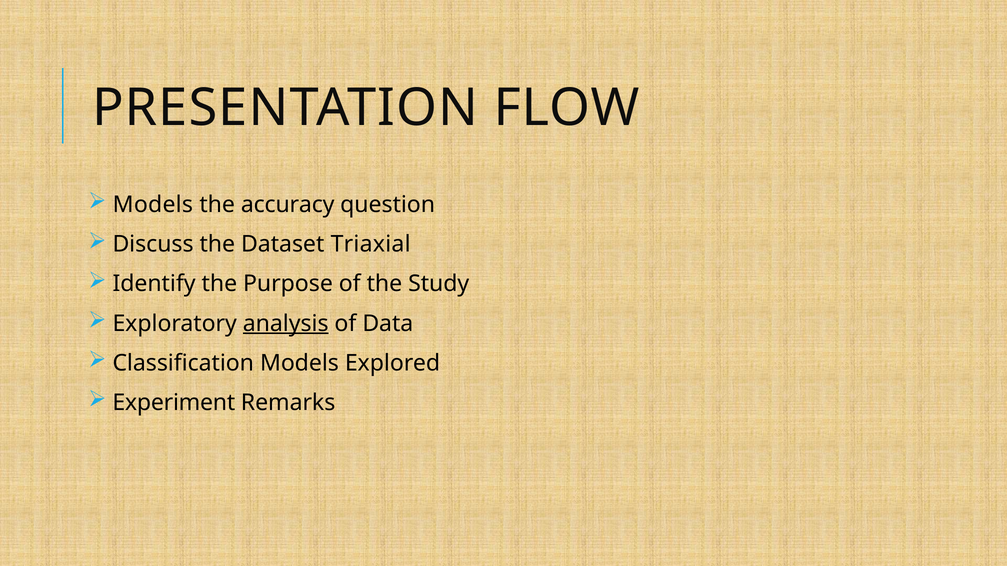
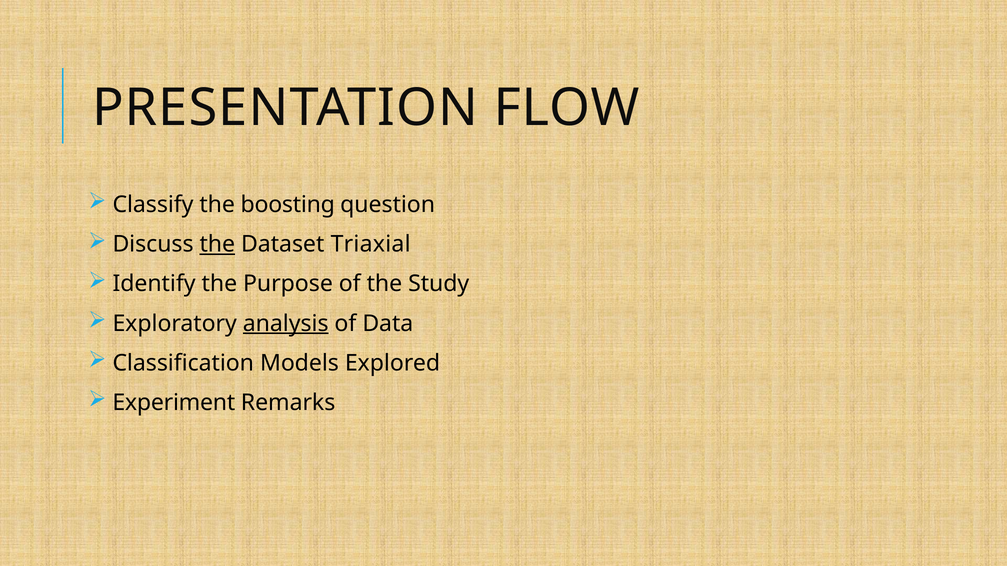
Models at (153, 205): Models -> Classify
accuracy: accuracy -> boosting
the at (217, 245) underline: none -> present
